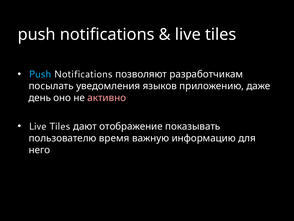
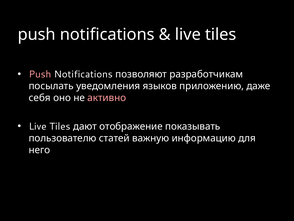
Push at (40, 74) colour: light blue -> pink
день: день -> себя
время: время -> статей
